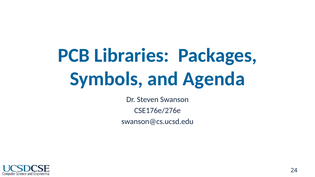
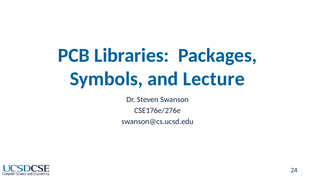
Agenda: Agenda -> Lecture
